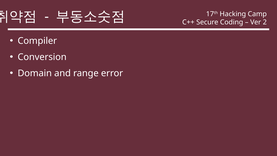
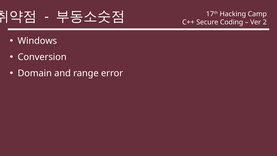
Compiler: Compiler -> Windows
